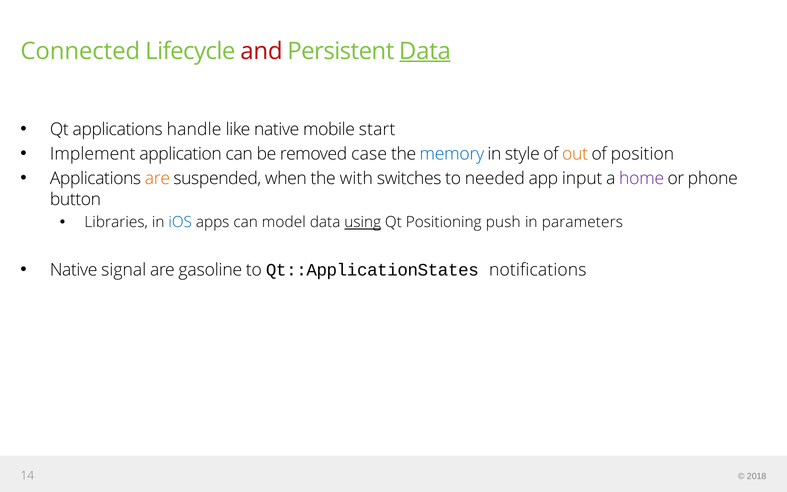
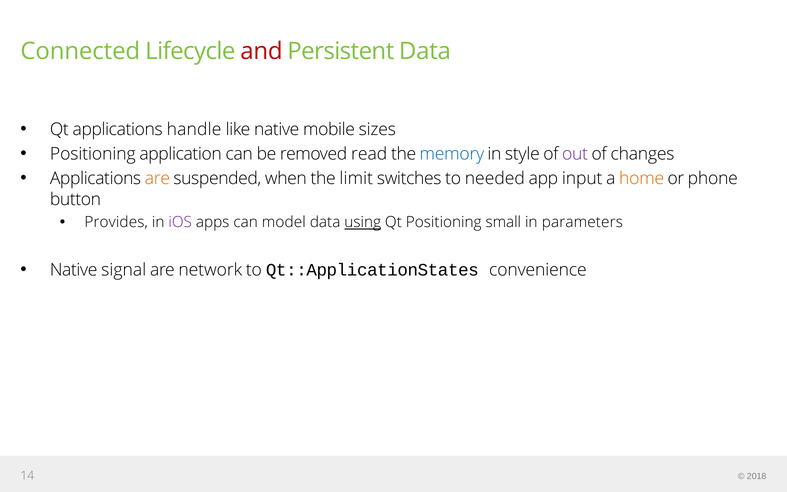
Data at (425, 51) underline: present -> none
start: start -> sizes
Implement at (93, 154): Implement -> Positioning
case: case -> read
out colour: orange -> purple
position: position -> changes
with: with -> limit
home colour: purple -> orange
Libraries: Libraries -> Provides
iOS colour: blue -> purple
push: push -> small
gasoline: gasoline -> network
notifications: notifications -> convenience
